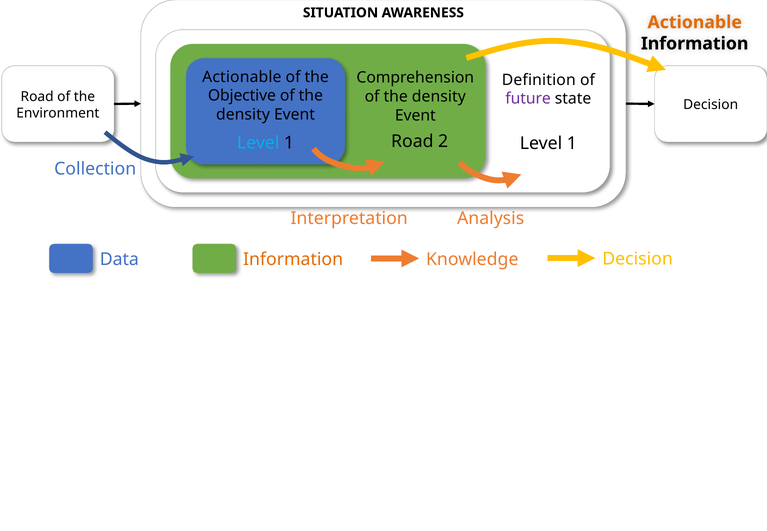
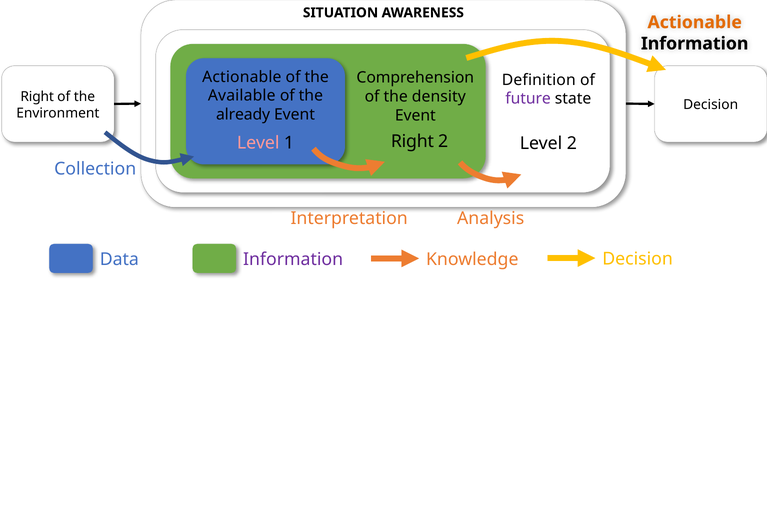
Objective: Objective -> Available
Road at (37, 97): Road -> Right
density at (243, 115): density -> already
Road at (412, 141): Road -> Right
Level at (258, 143) colour: light blue -> pink
1 at (572, 143): 1 -> 2
Information at (293, 259) colour: orange -> purple
